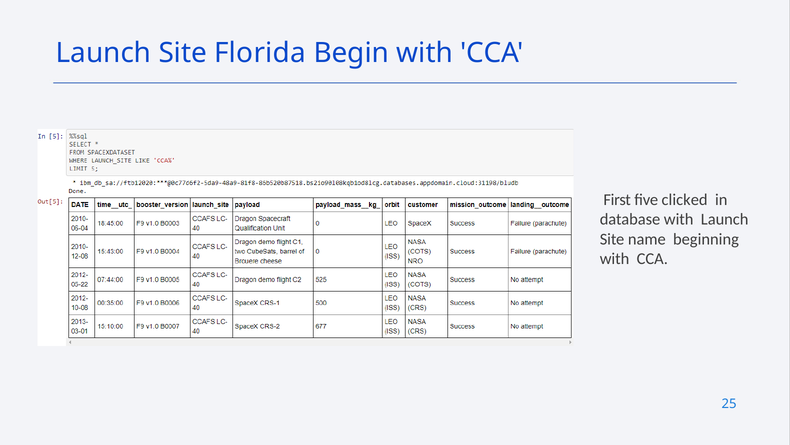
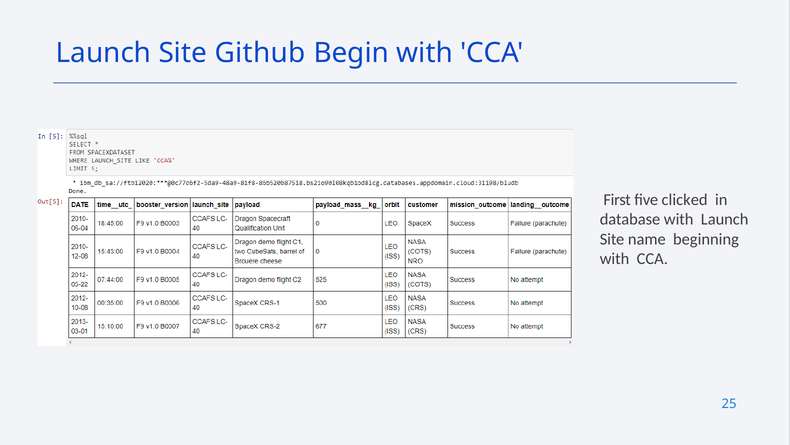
Florida: Florida -> Github
